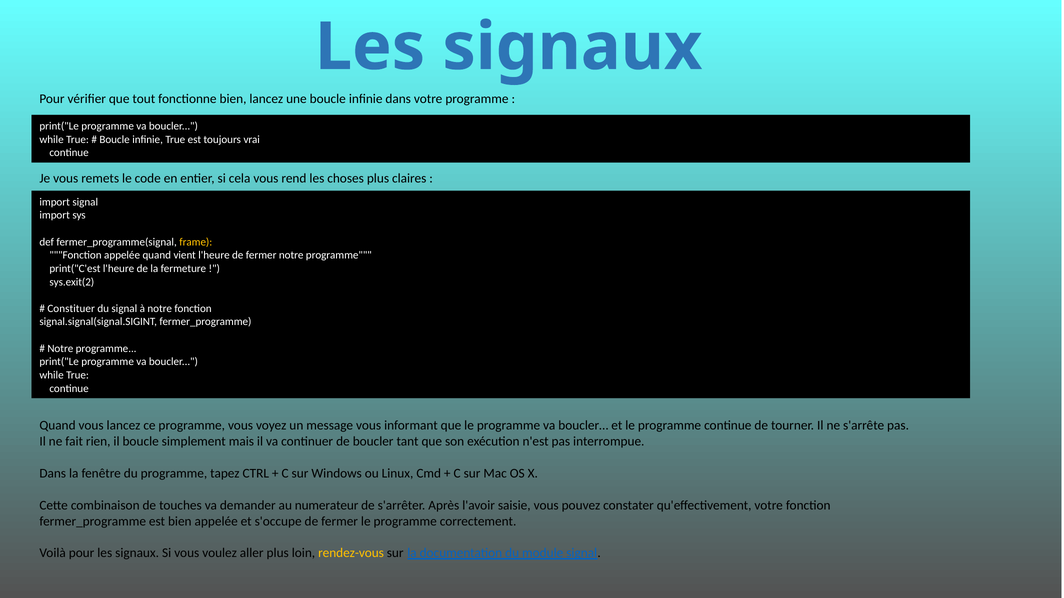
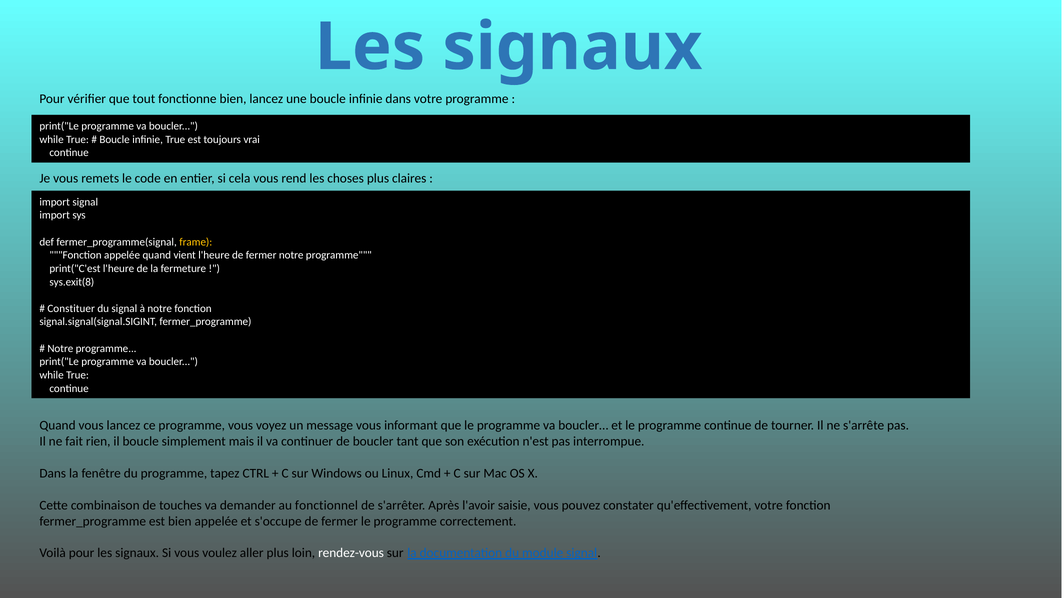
sys.exit(2: sys.exit(2 -> sys.exit(8
numerateur: numerateur -> fonctionnel
rendez-vous colour: yellow -> white
